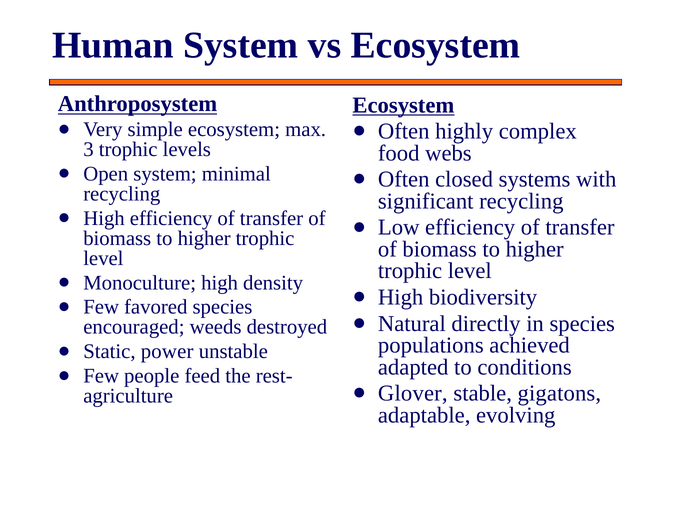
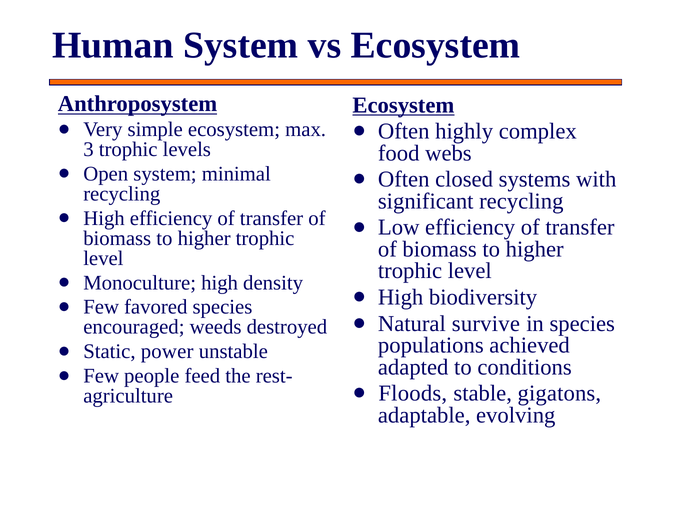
directly: directly -> survive
Glover: Glover -> Floods
